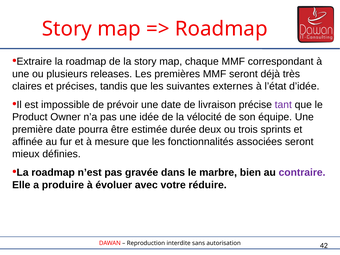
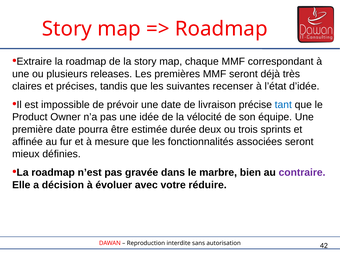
externes: externes -> recenser
tant colour: purple -> blue
produire: produire -> décision
